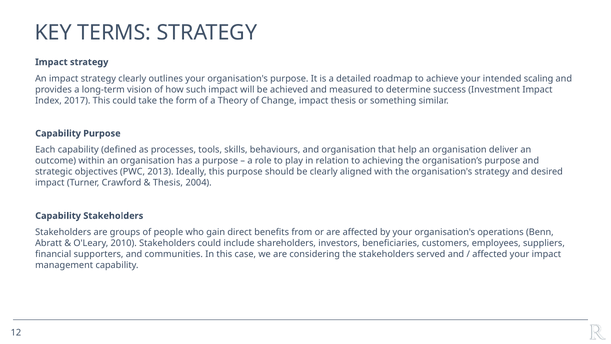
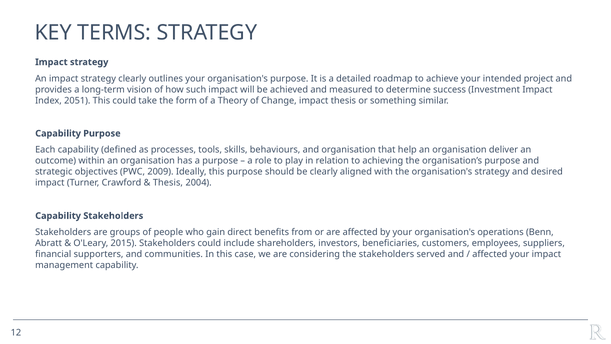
scaling: scaling -> project
2017: 2017 -> 2051
2013: 2013 -> 2009
2010: 2010 -> 2015
